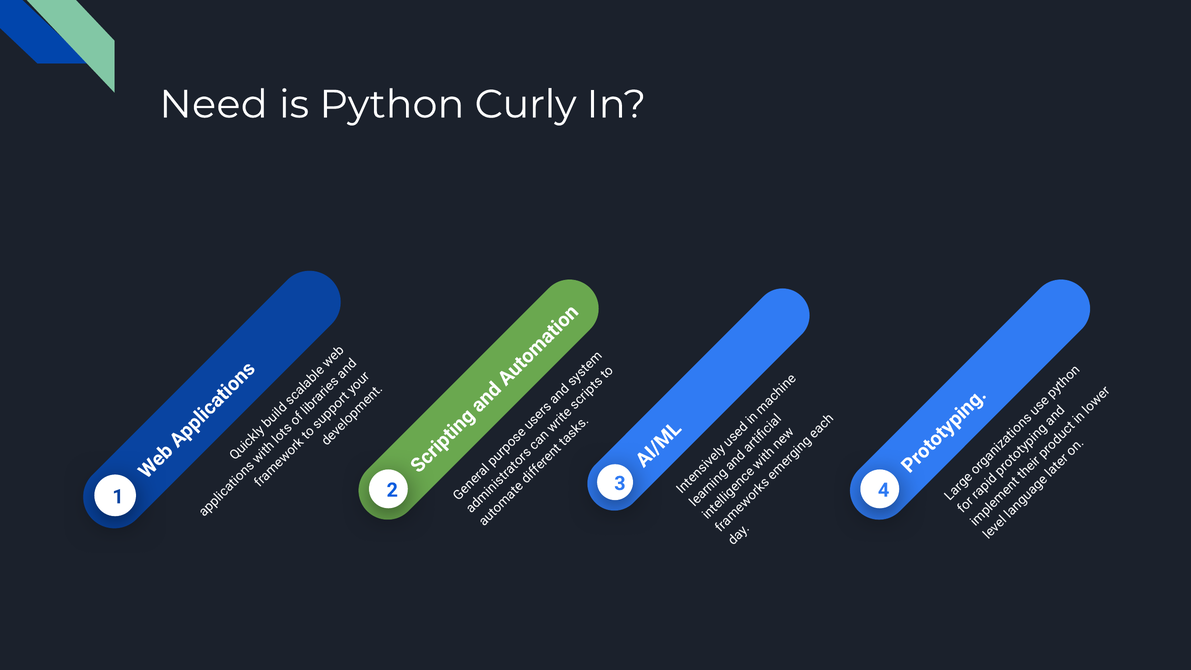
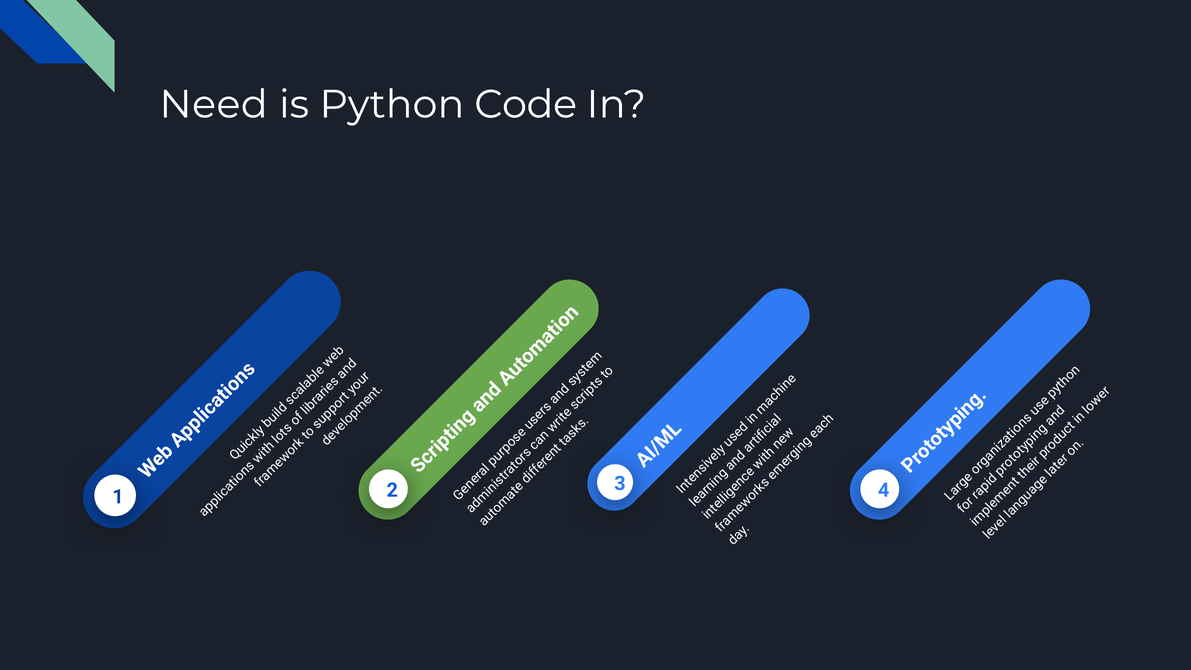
Curly: Curly -> Code
